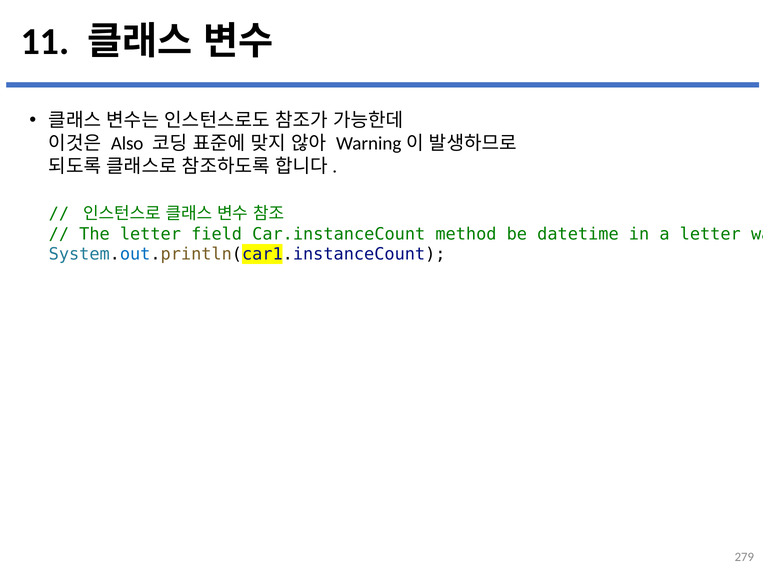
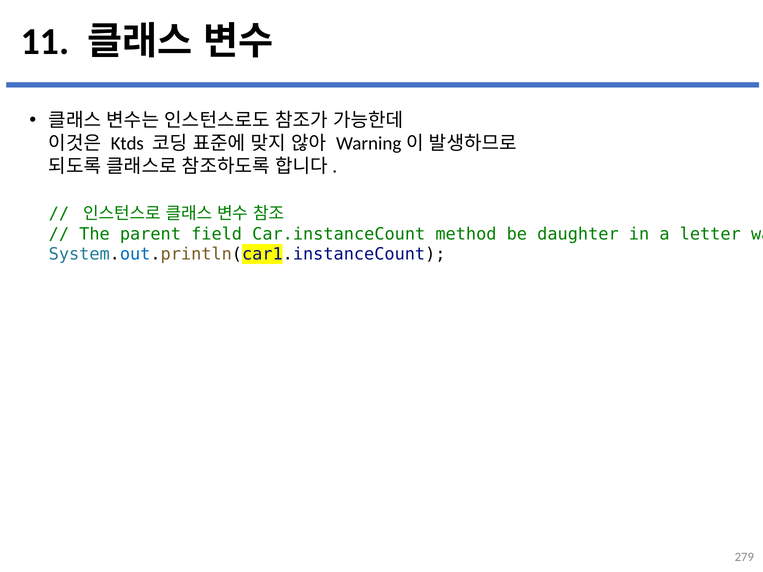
Also: Also -> Ktds
The letter: letter -> parent
datetime: datetime -> daughter
